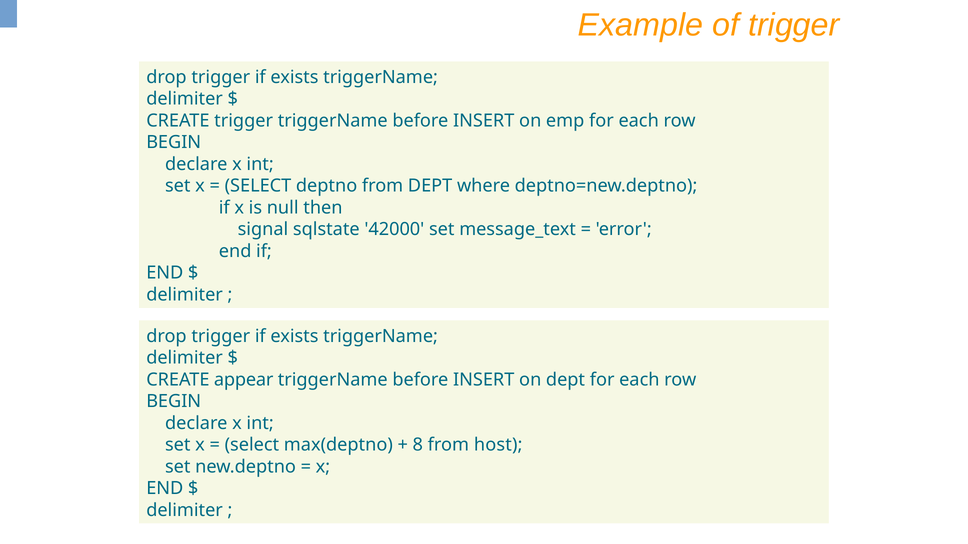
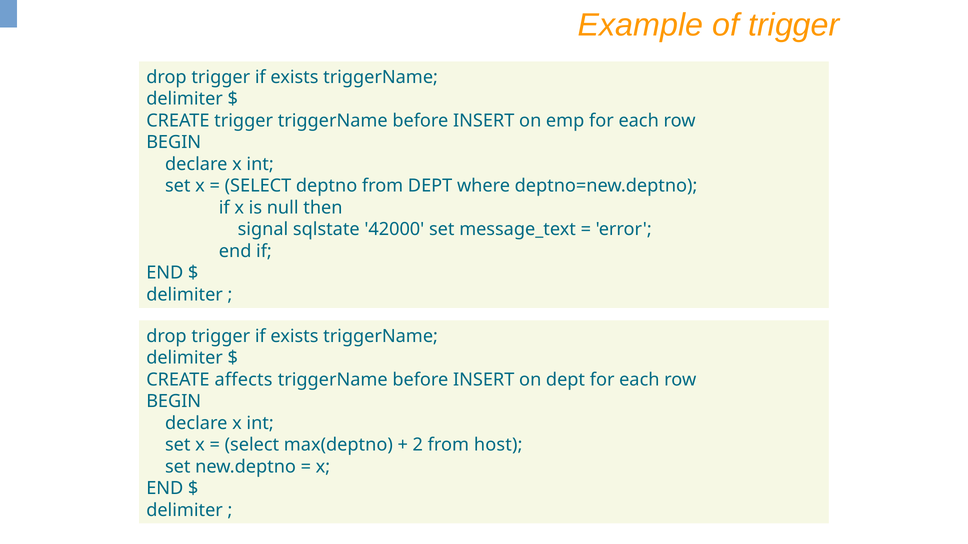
appear: appear -> affects
8: 8 -> 2
